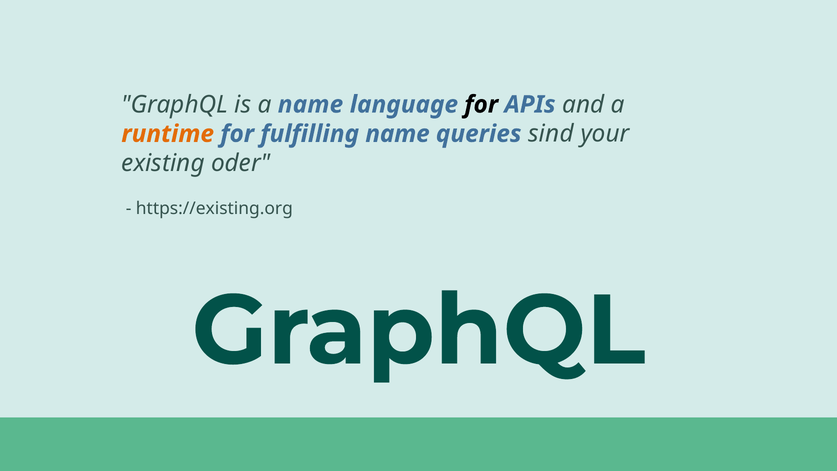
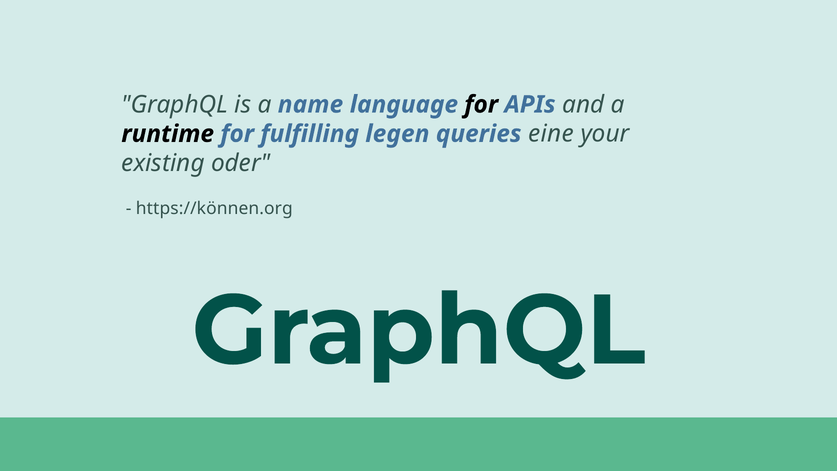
runtime colour: orange -> black
fulfilling name: name -> legen
sind: sind -> eine
https://existing.org: https://existing.org -> https://können.org
